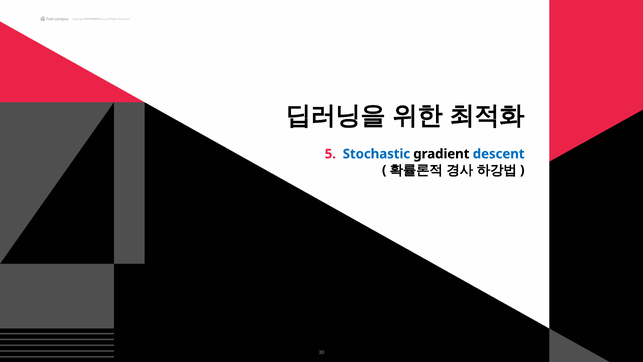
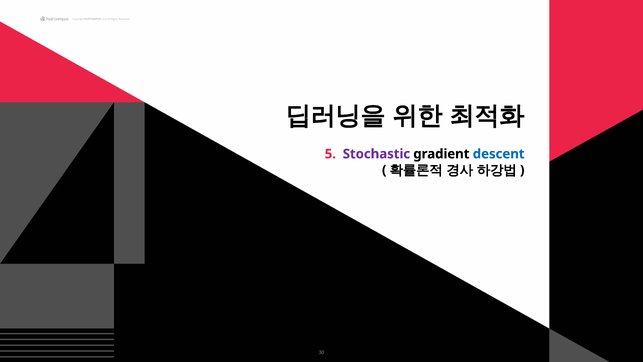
Stochastic colour: blue -> purple
